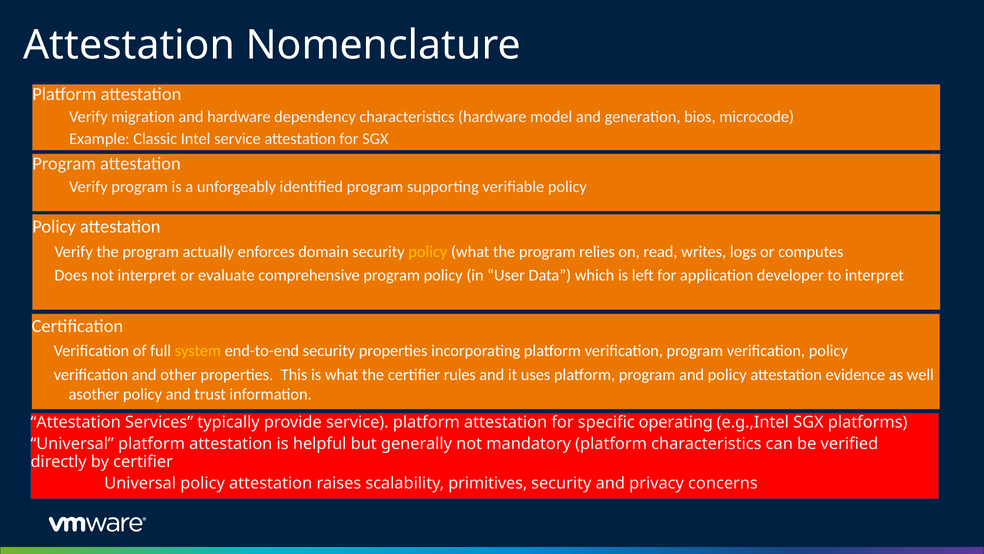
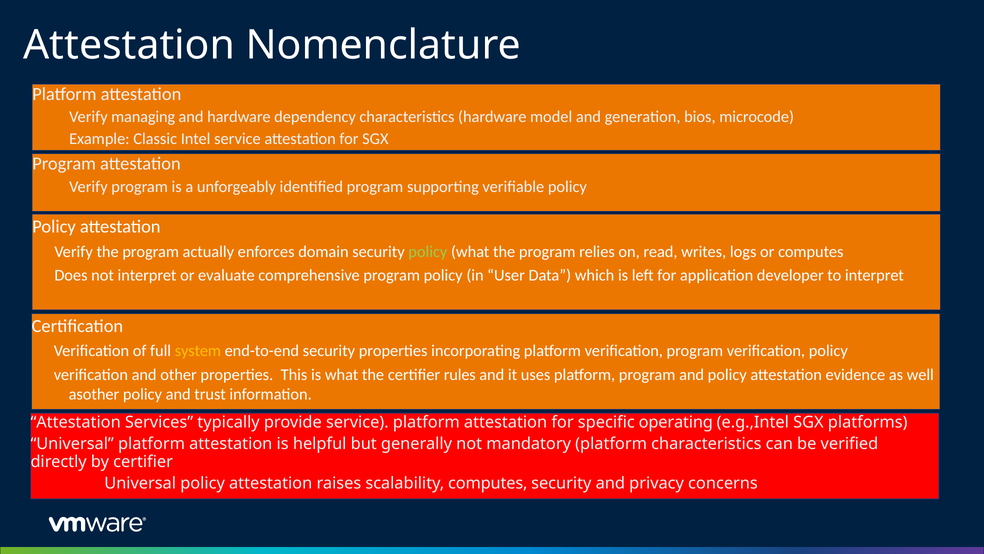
migration: migration -> managing
policy at (428, 252) colour: yellow -> light green
scalability primitives: primitives -> computes
